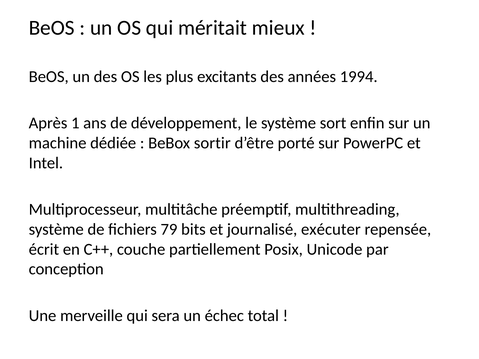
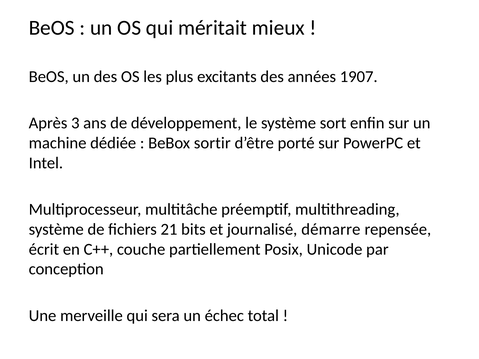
1994: 1994 -> 1907
1: 1 -> 3
79: 79 -> 21
exécuter: exécuter -> démarre
